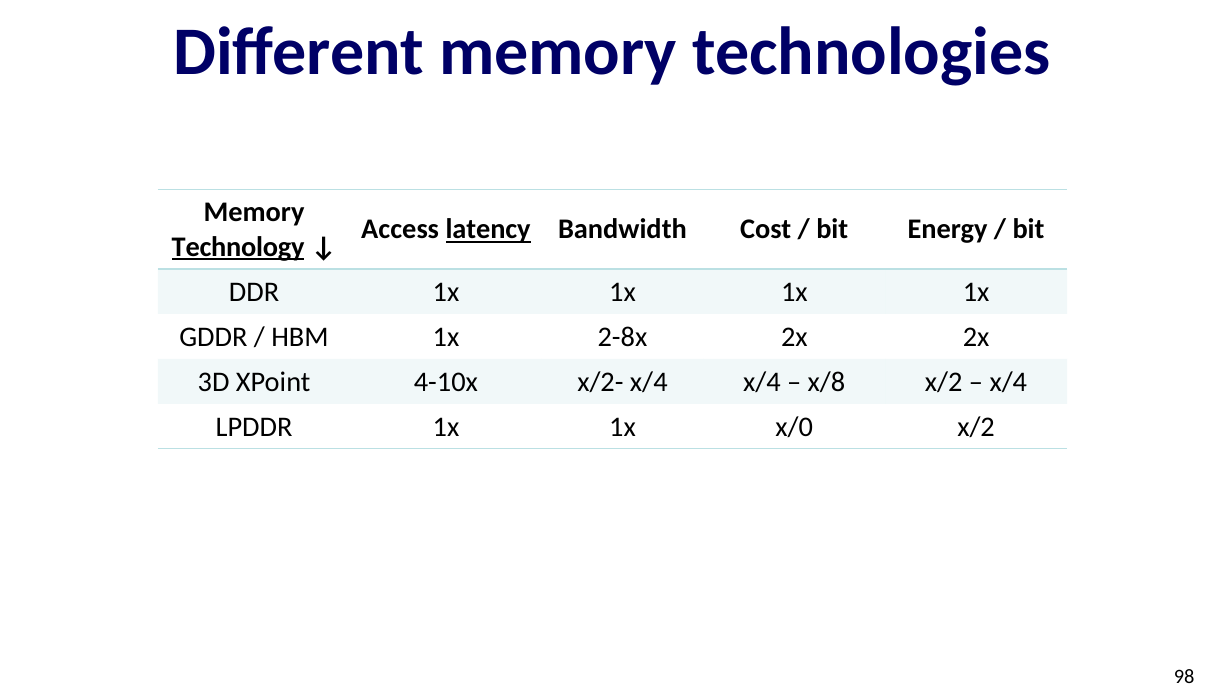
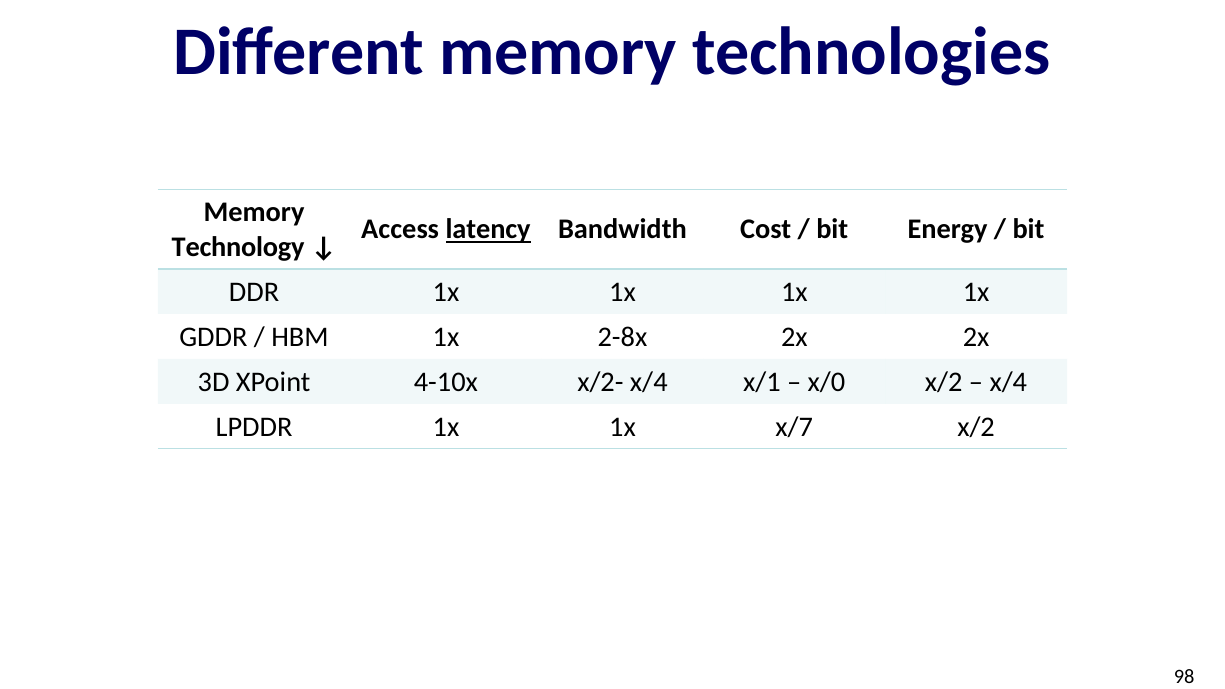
Technology underline: present -> none
x/4 x/4: x/4 -> x/1
x/8: x/8 -> x/0
x/0: x/0 -> x/7
